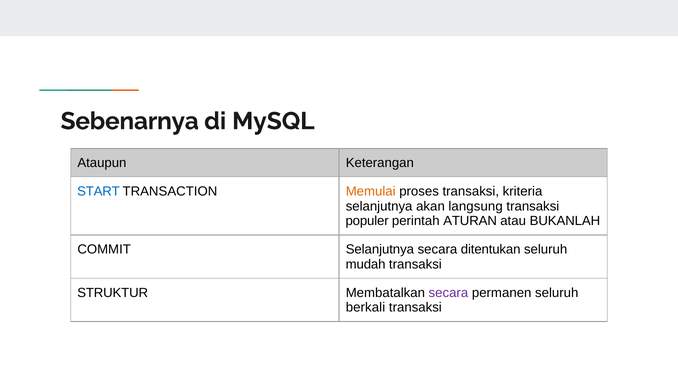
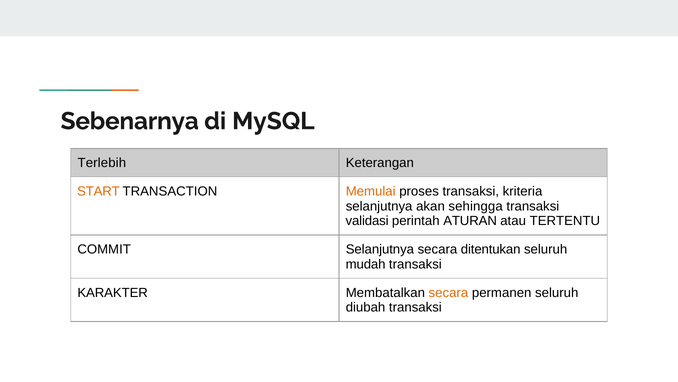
Ataupun: Ataupun -> Terlebih
START colour: blue -> orange
langsung: langsung -> sehingga
populer: populer -> validasi
BUKANLAH: BUKANLAH -> TERTENTU
STRUKTUR: STRUKTUR -> KARAKTER
secara at (448, 292) colour: purple -> orange
berkali: berkali -> diubah
